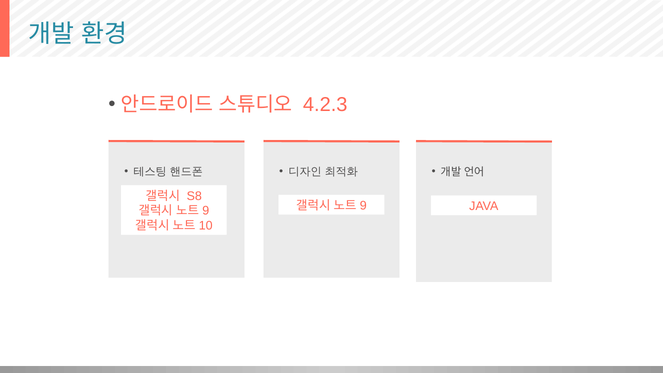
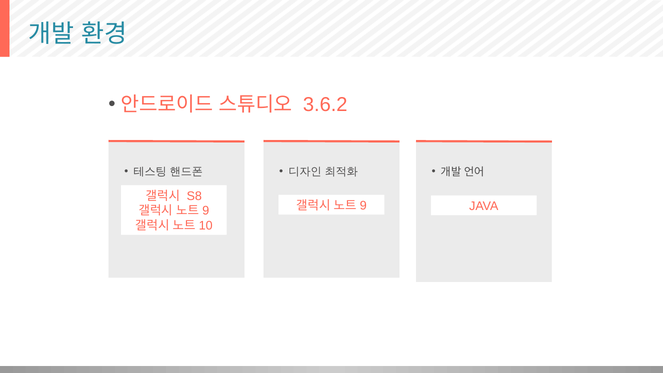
4.2.3: 4.2.3 -> 3.6.2
